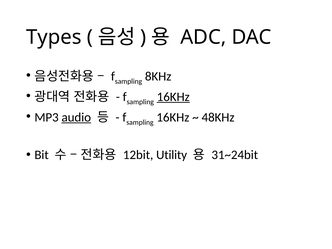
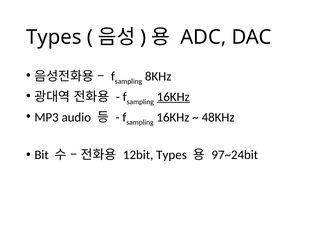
audio underline: present -> none
12bit Utility: Utility -> Types
31~24bit: 31~24bit -> 97~24bit
